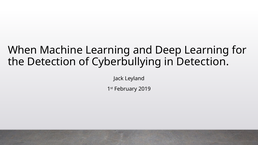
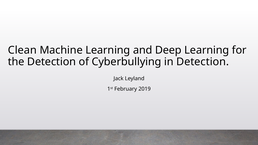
When: When -> Clean
